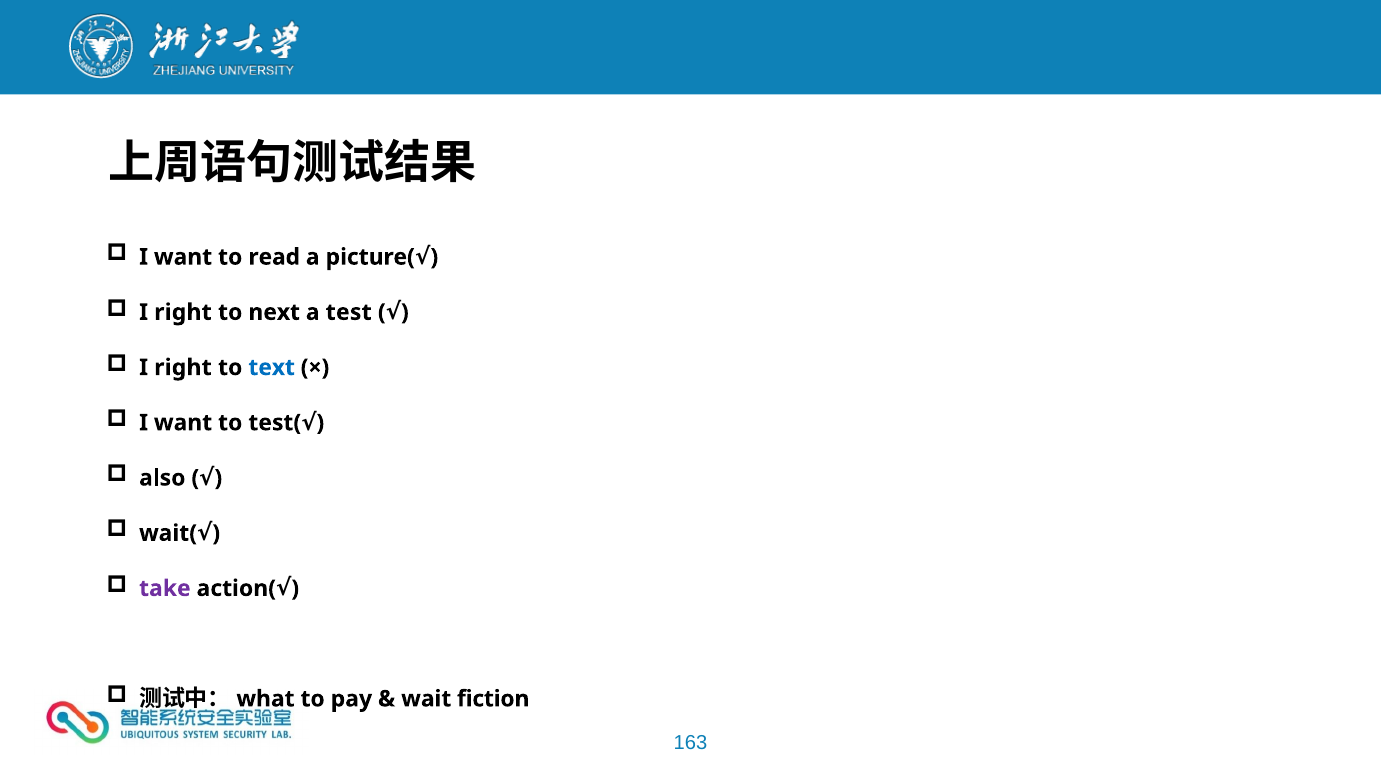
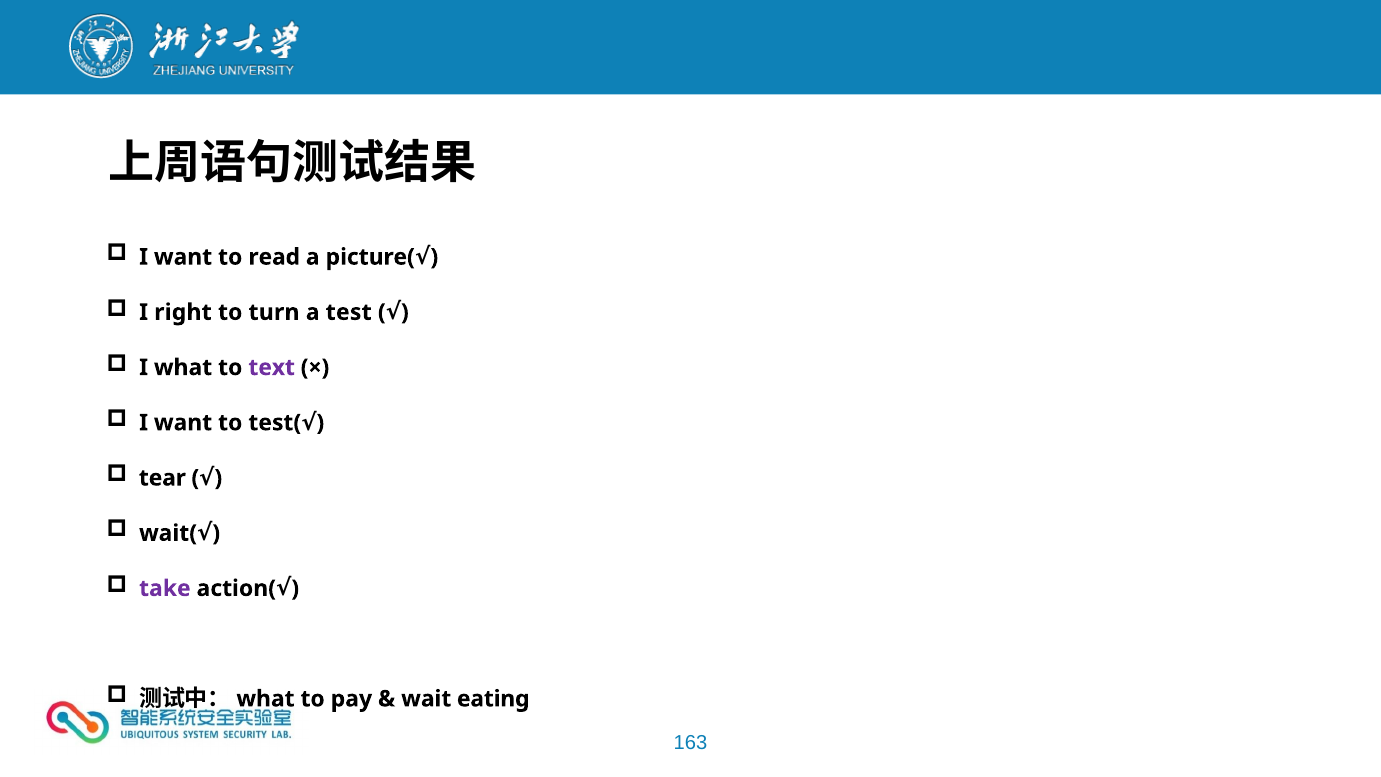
next: next -> turn
right at (183, 367): right -> what
text colour: blue -> purple
also: also -> tear
fiction: fiction -> eating
